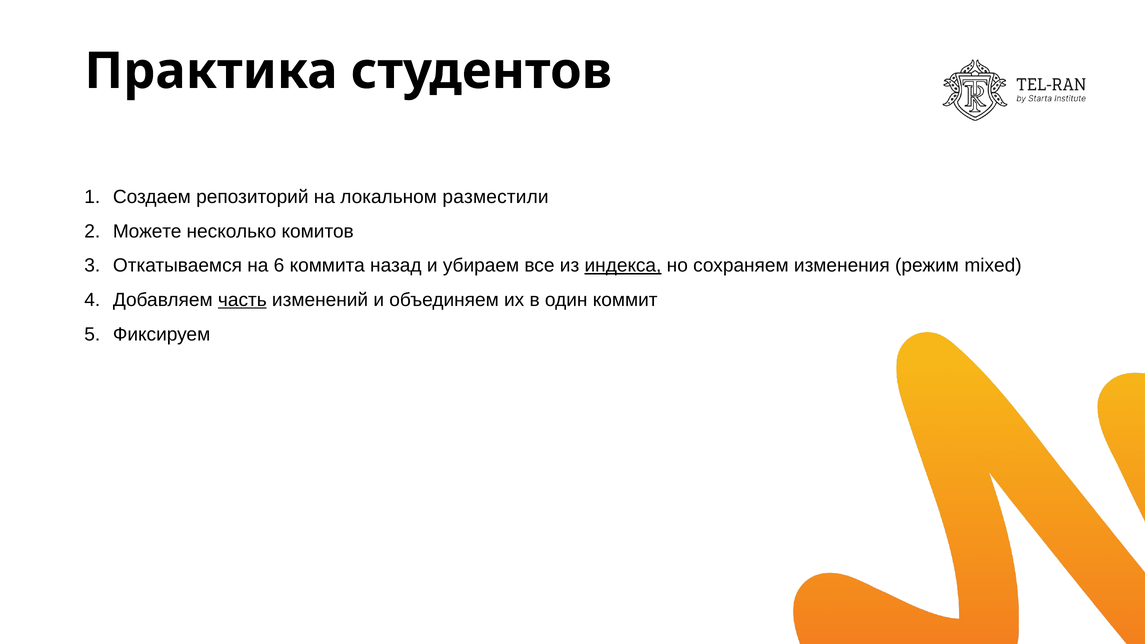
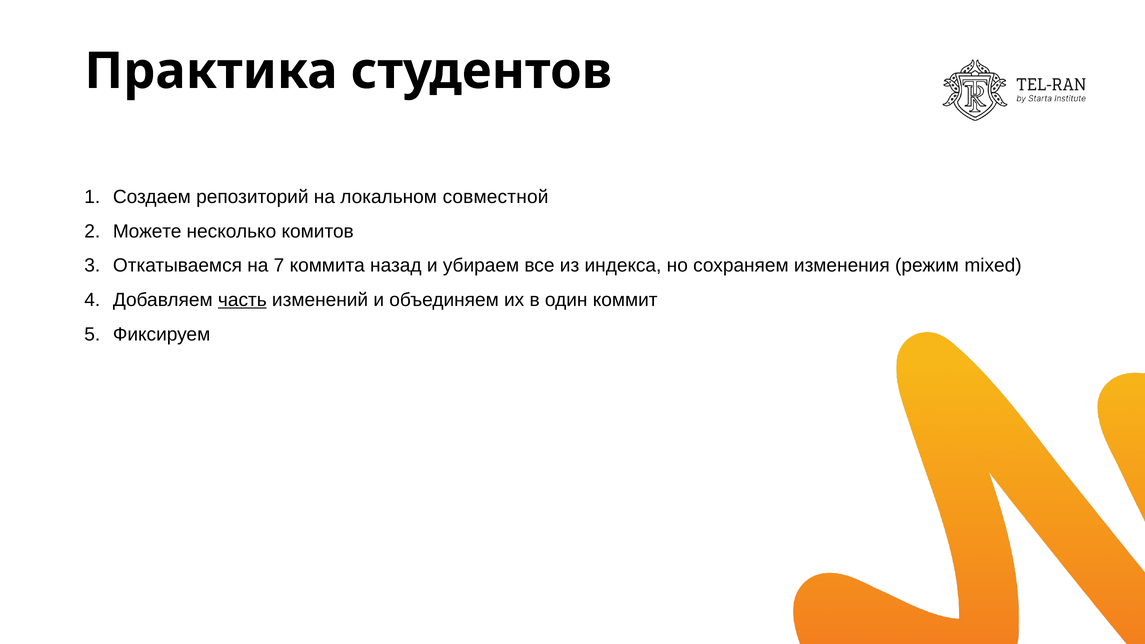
разместили: разместили -> совместной
6: 6 -> 7
индекса underline: present -> none
